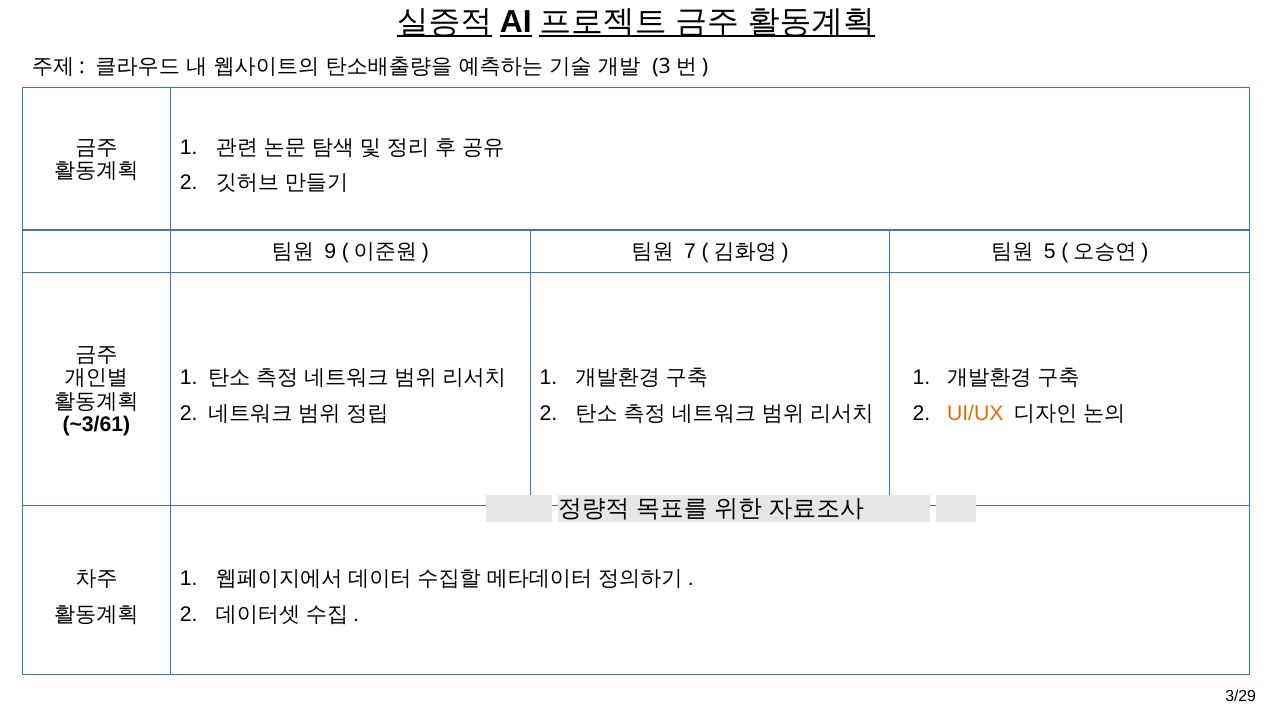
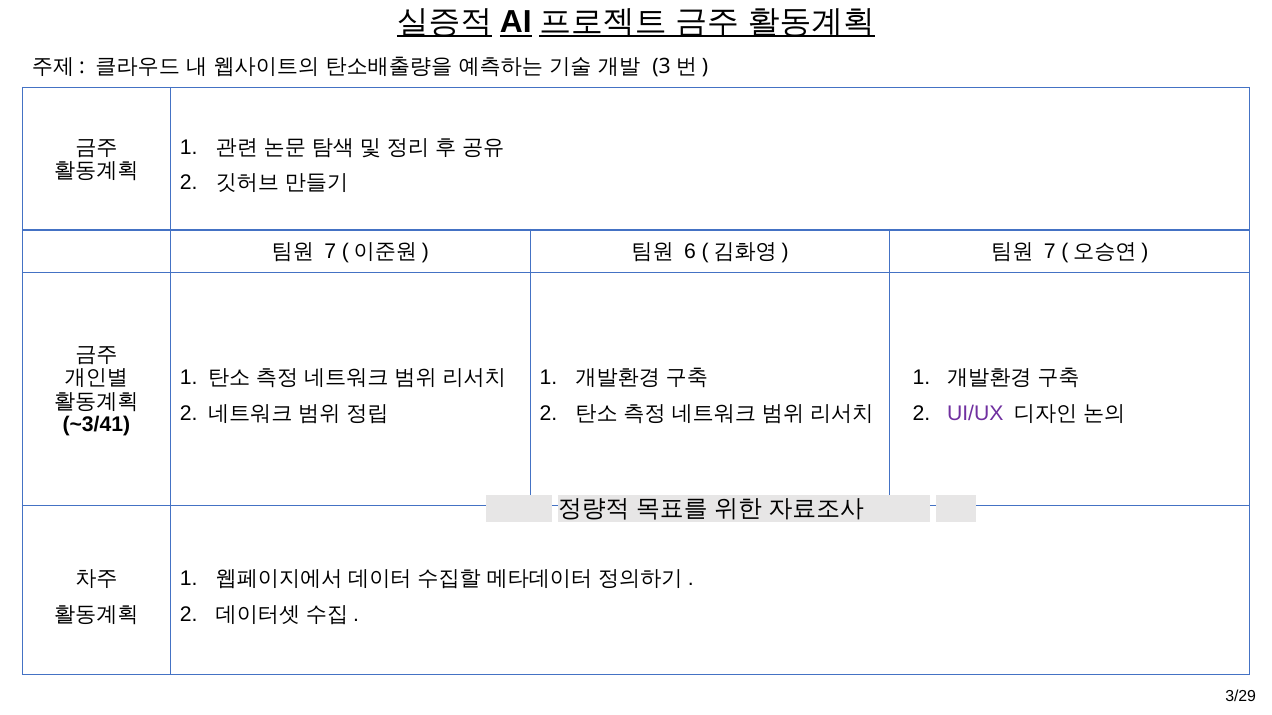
9 at (330, 252): 9 -> 7
7: 7 -> 6
5 at (1050, 252): 5 -> 7
UI/UX colour: orange -> purple
~3/61: ~3/61 -> ~3/41
